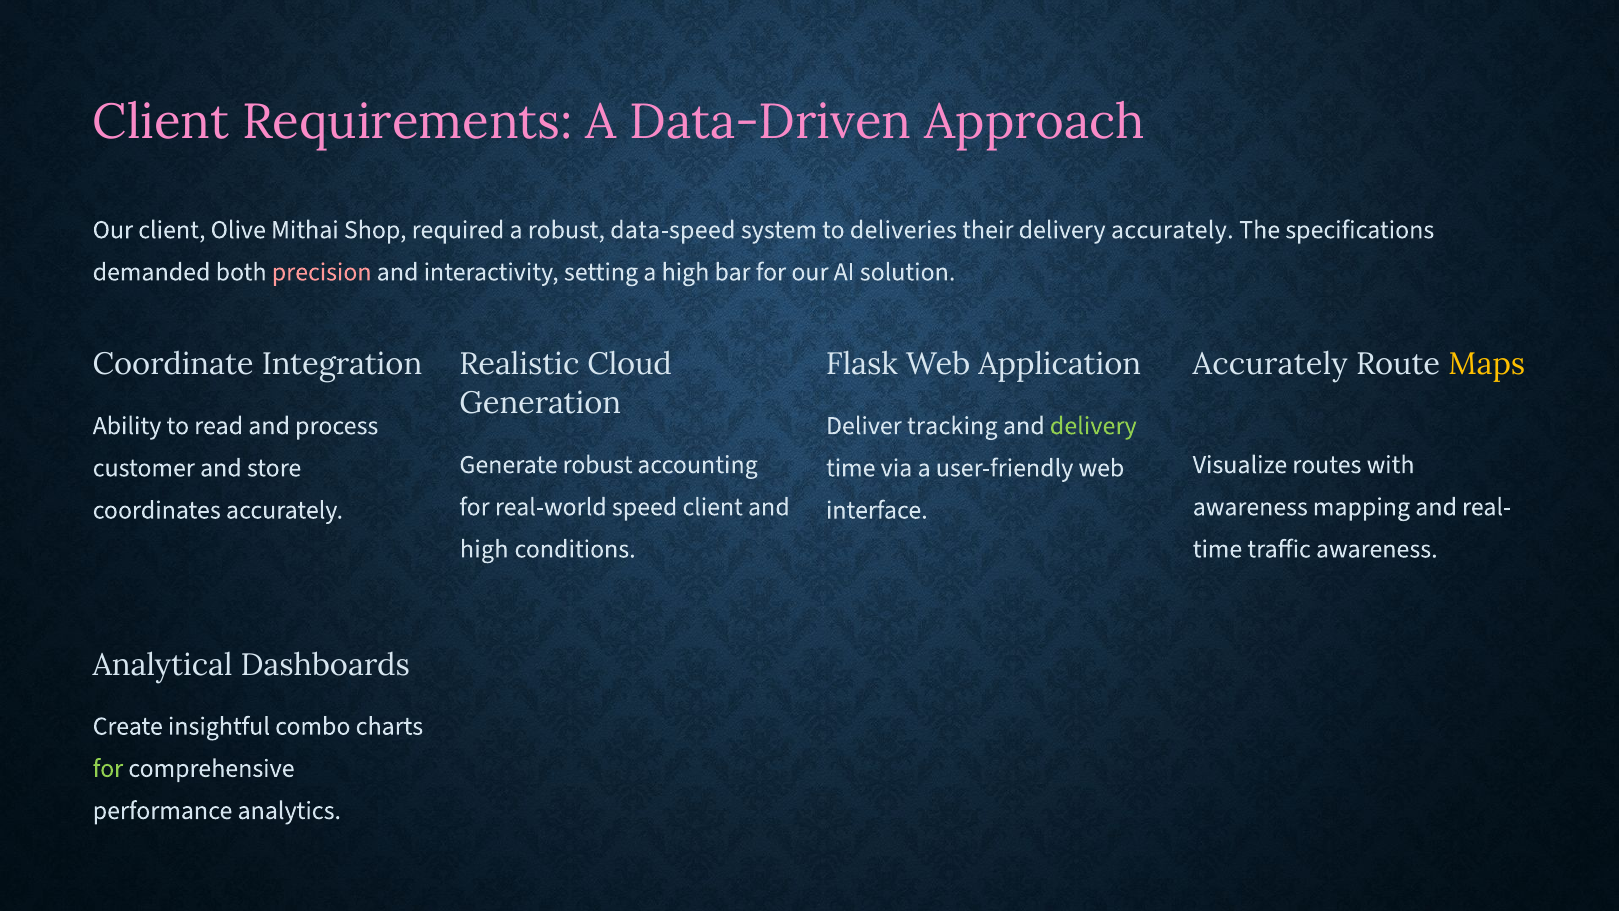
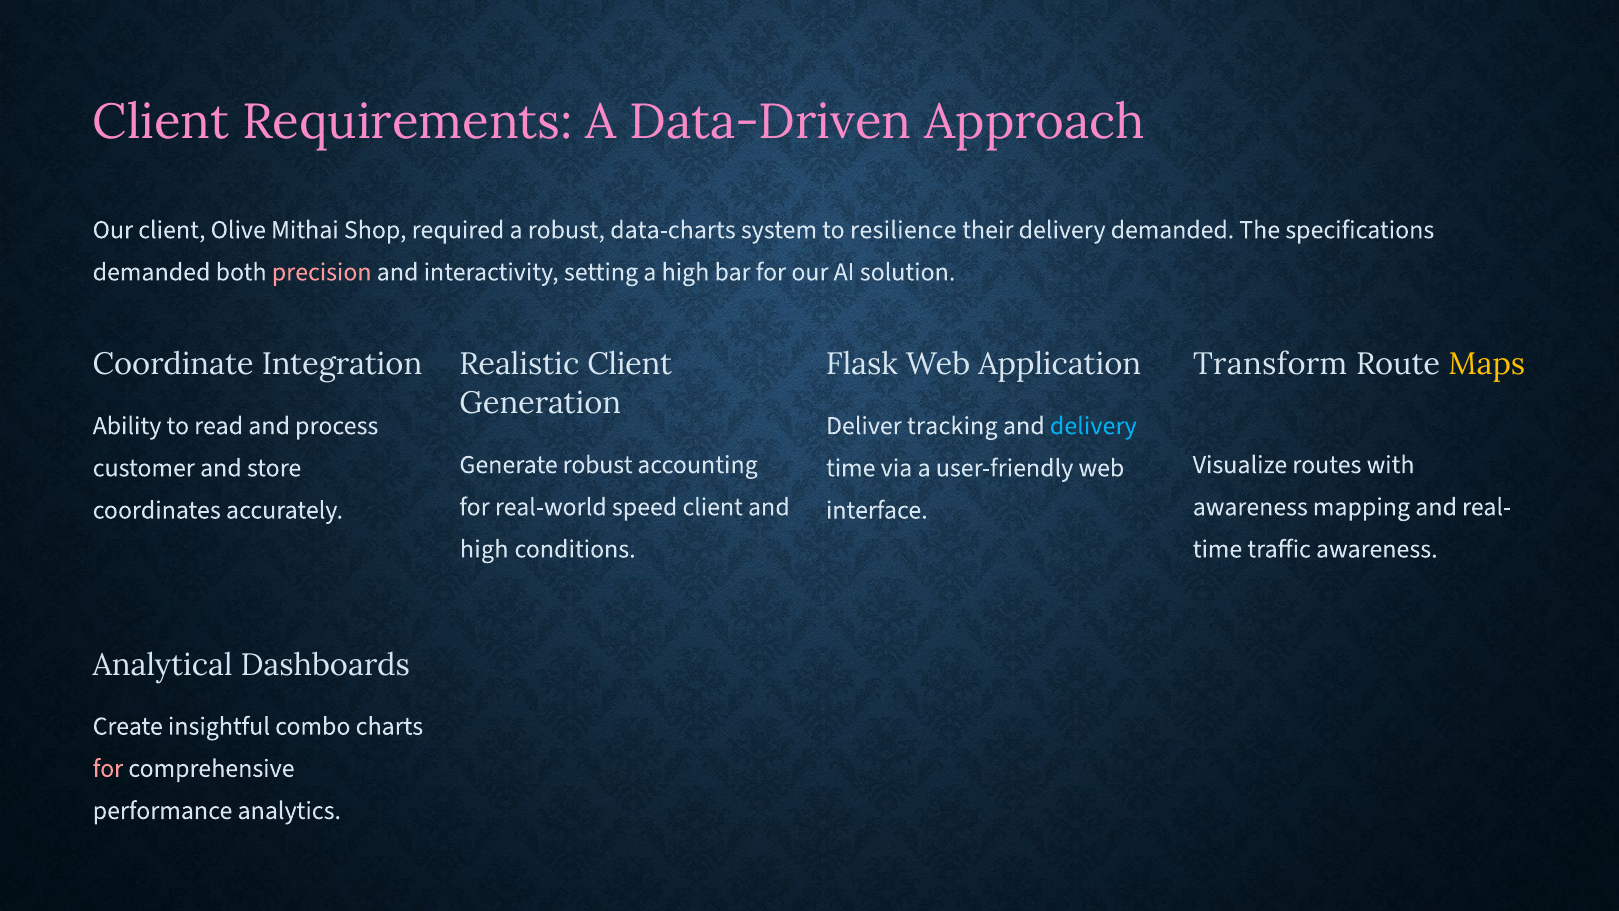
data-speed: data-speed -> data-charts
deliveries: deliveries -> resilience
delivery accurately: accurately -> demanded
Realistic Cloud: Cloud -> Client
Accurately at (1270, 365): Accurately -> Transform
delivery at (1093, 425) colour: light green -> light blue
for at (108, 768) colour: light green -> pink
